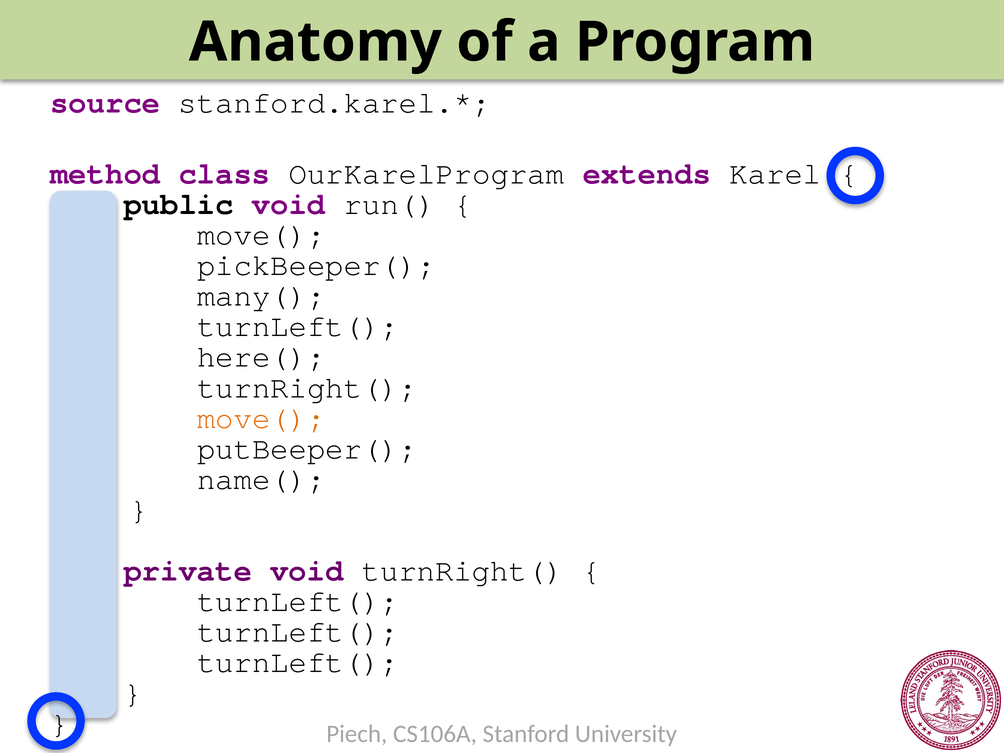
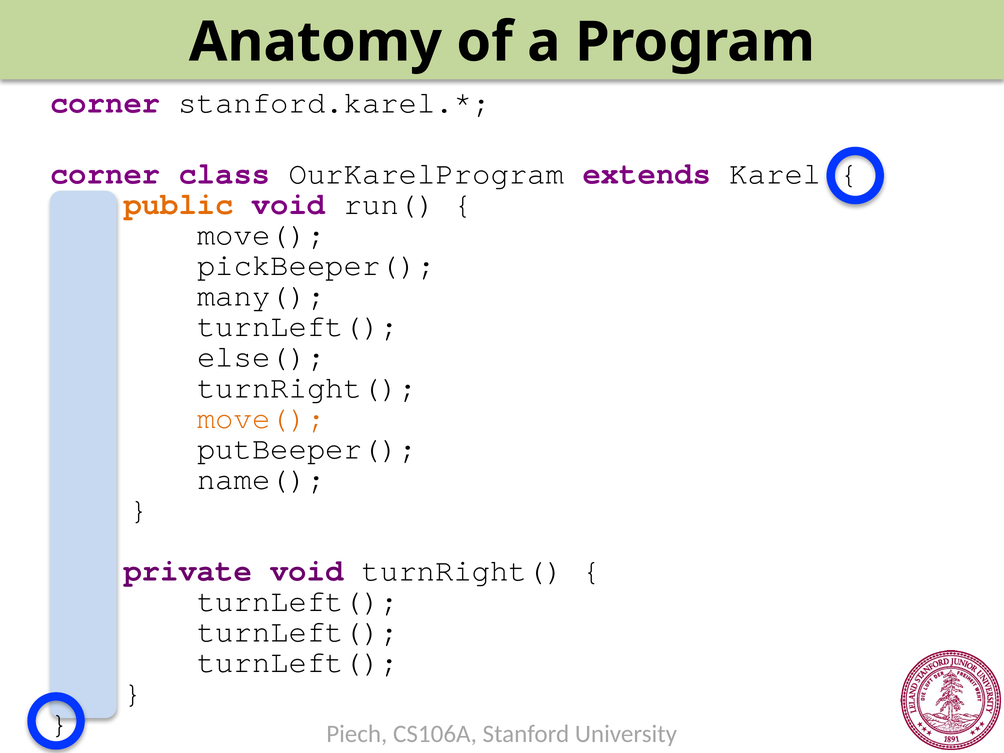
source at (105, 103): source -> corner
method at (105, 174): method -> corner
public colour: black -> orange
here(: here( -> else(
